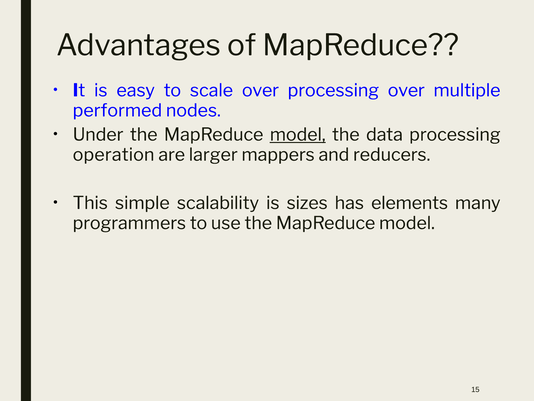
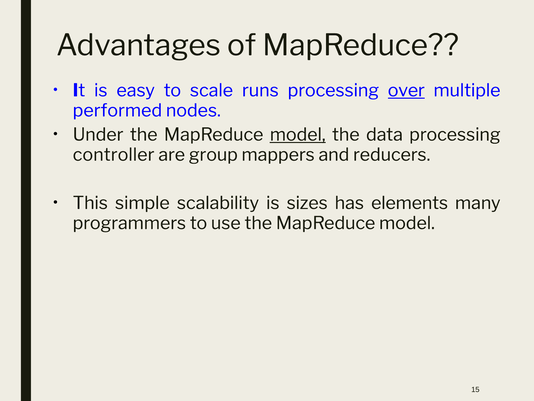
scale over: over -> runs
over at (406, 90) underline: none -> present
operation: operation -> controller
larger: larger -> group
